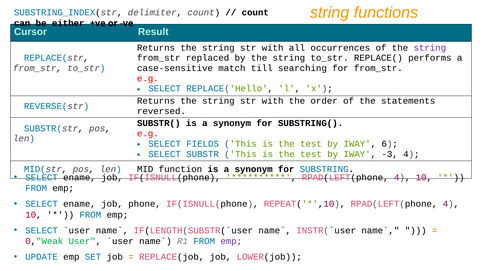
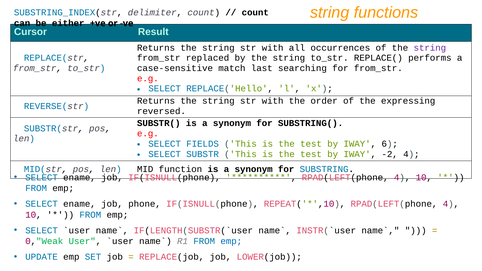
till: till -> last
statements: statements -> expressing
-3: -3 -> -2
emp at (231, 241) colour: purple -> blue
